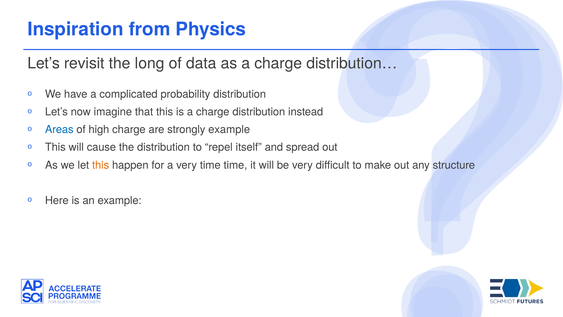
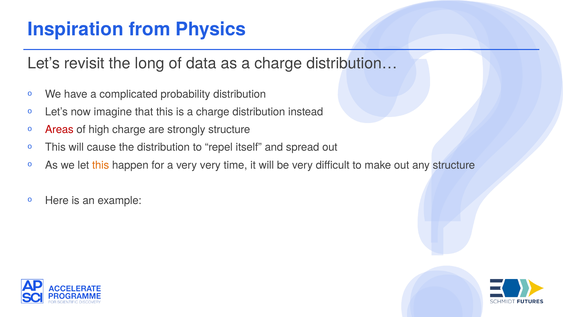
Areas colour: blue -> red
strongly example: example -> structure
very time: time -> very
